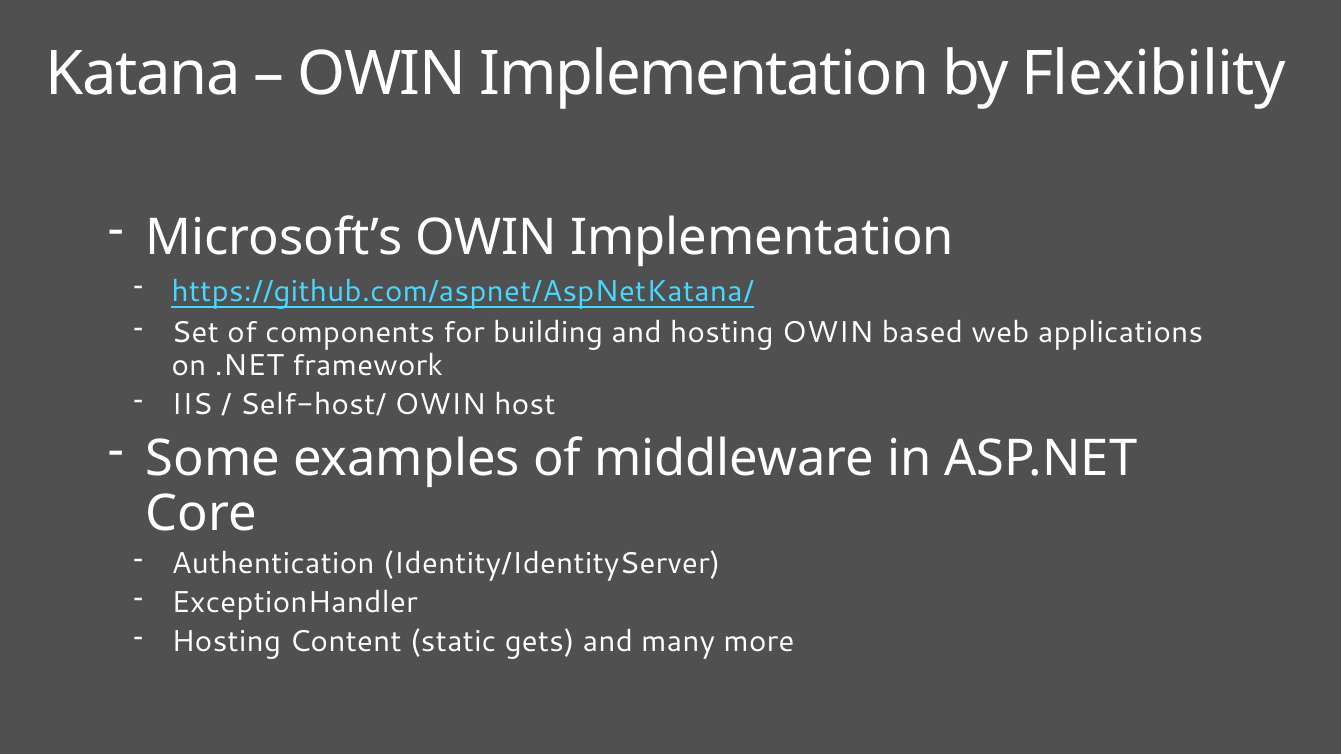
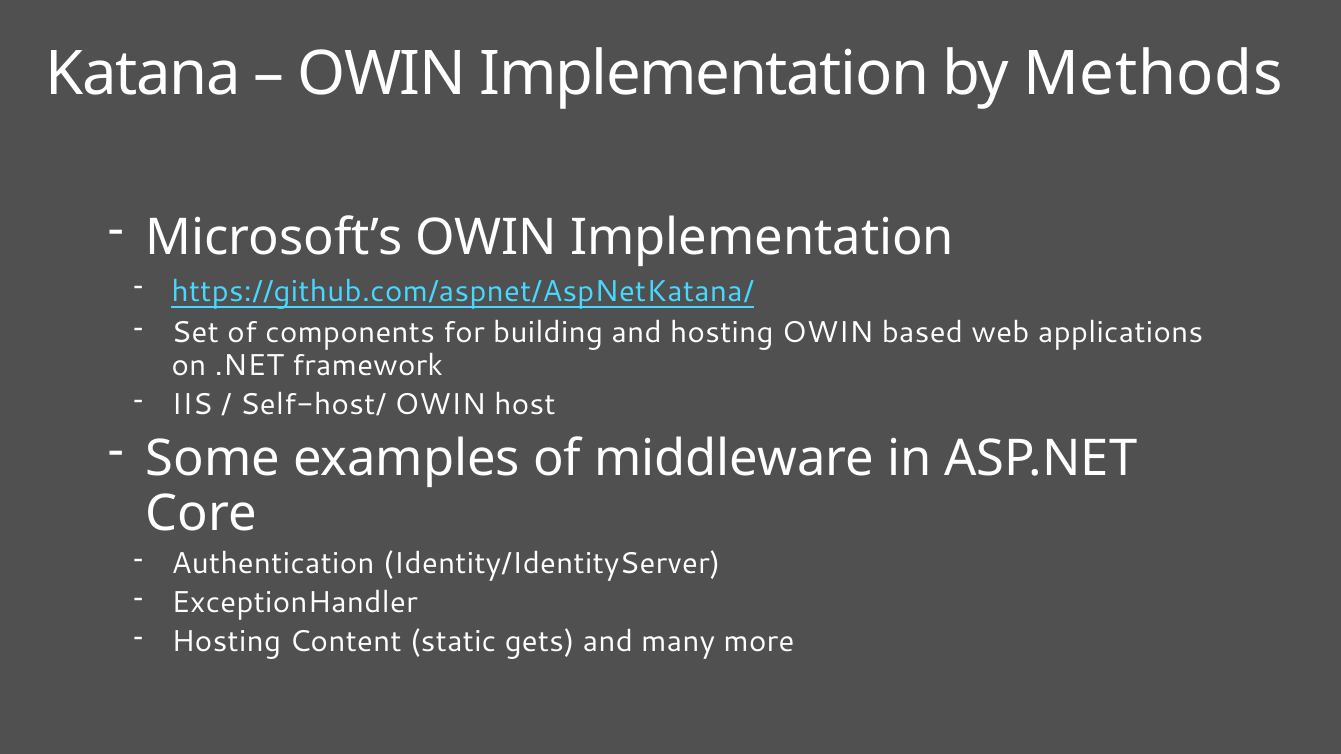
Flexibility: Flexibility -> Methods
